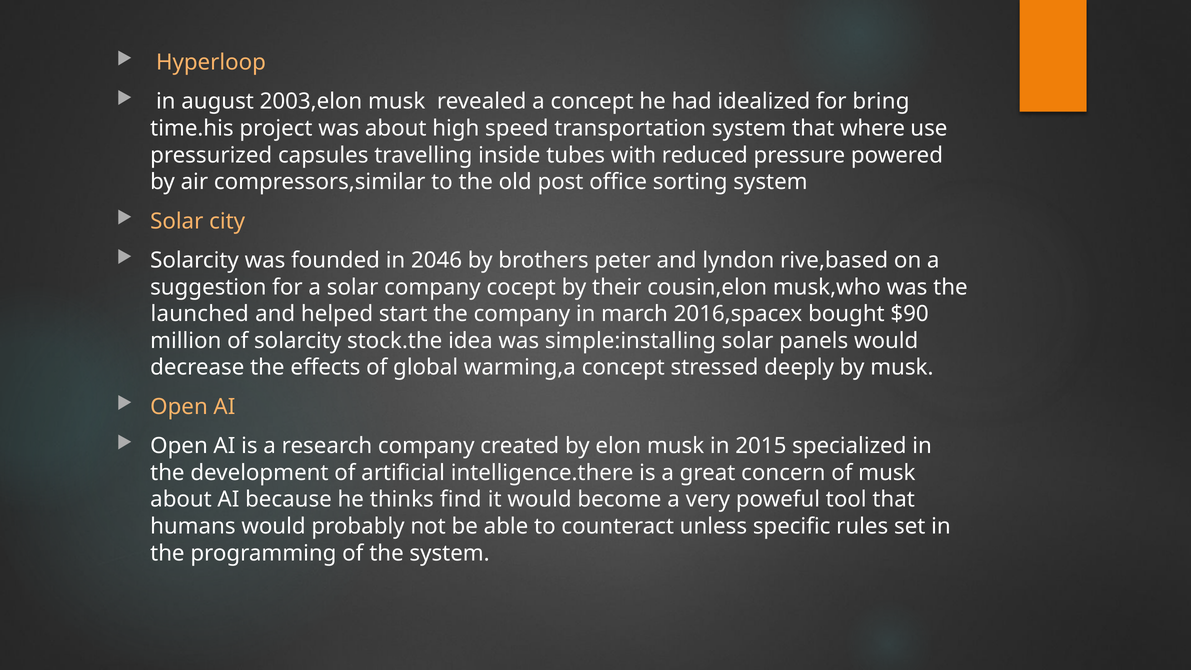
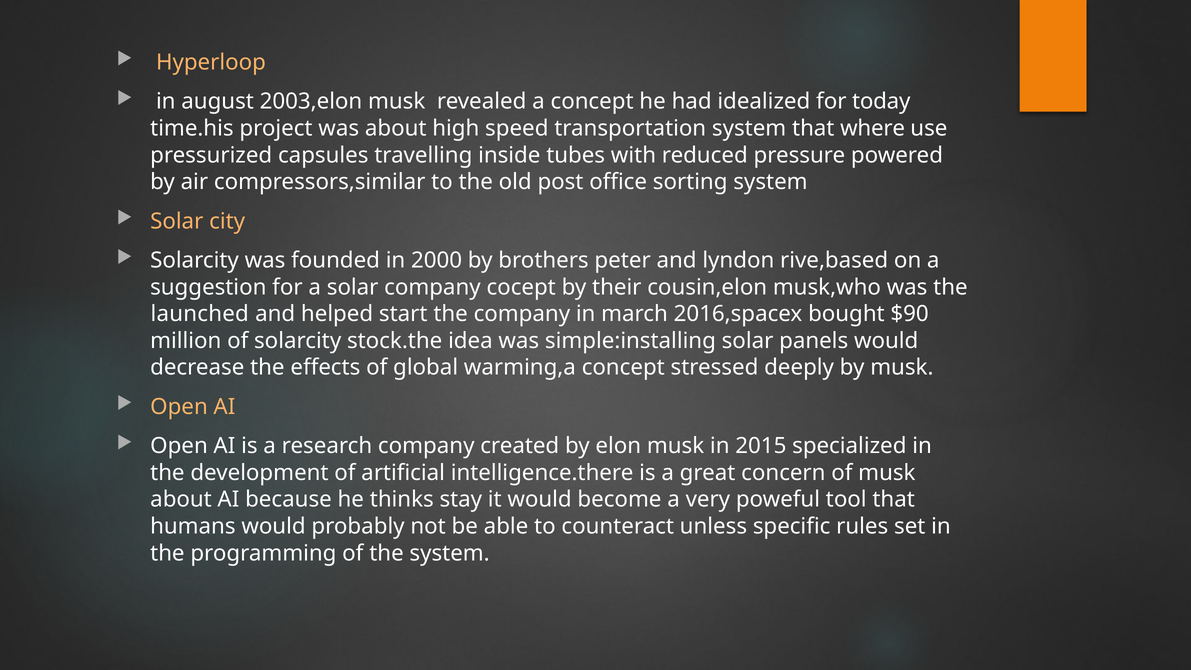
bring: bring -> today
2046: 2046 -> 2000
find: find -> stay
